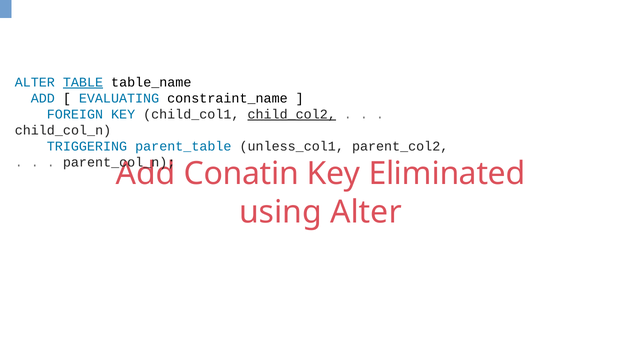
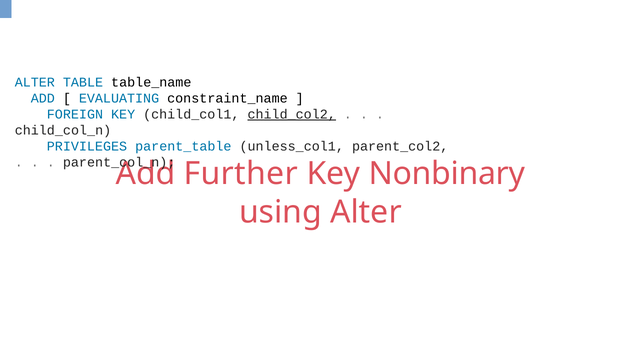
TABLE underline: present -> none
TRIGGERING: TRIGGERING -> PRIVILEGES
Conatin: Conatin -> Further
Eliminated: Eliminated -> Nonbinary
